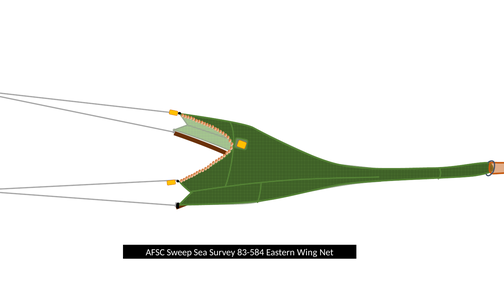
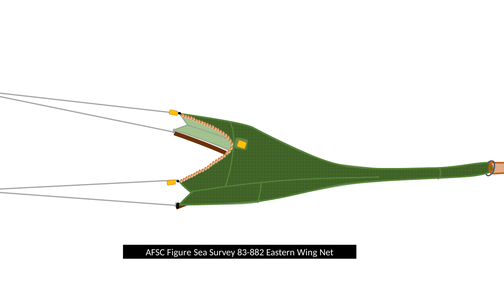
Sweep: Sweep -> Figure
83-584: 83-584 -> 83-882
